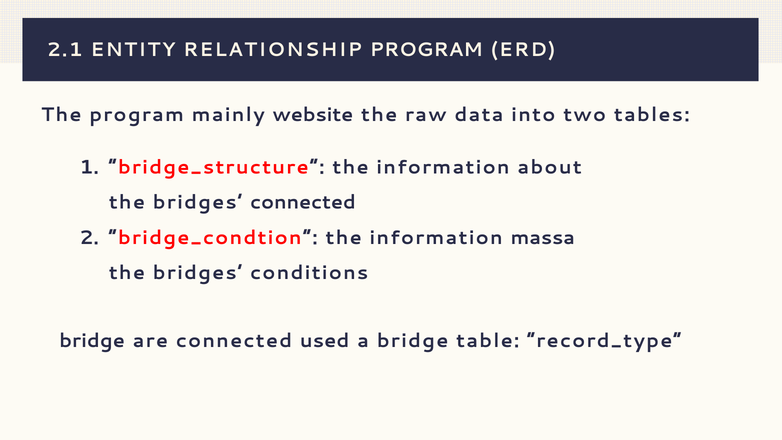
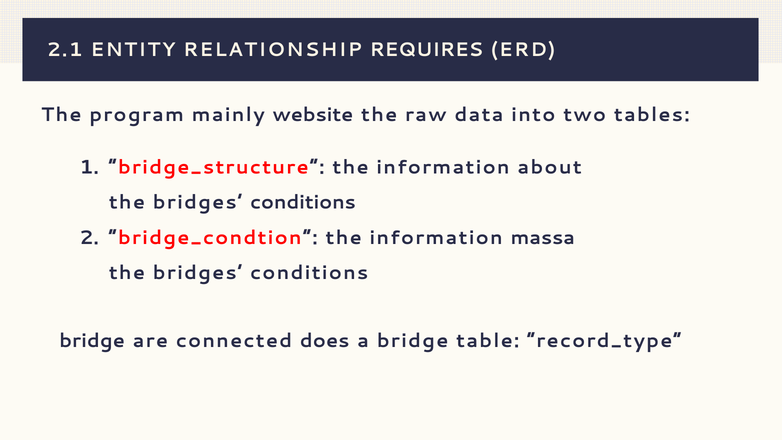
RELATIONSHIP PROGRAM: PROGRAM -> REQUIRES
connected at (303, 202): connected -> conditions
used: used -> does
